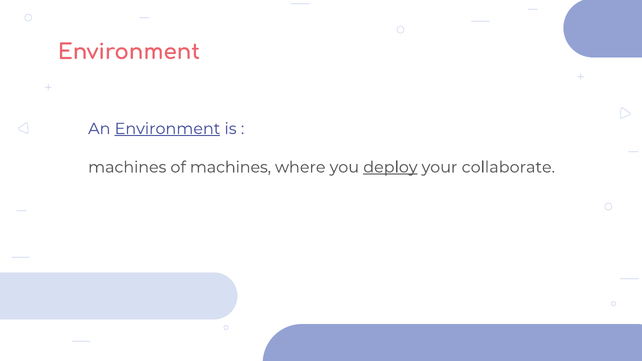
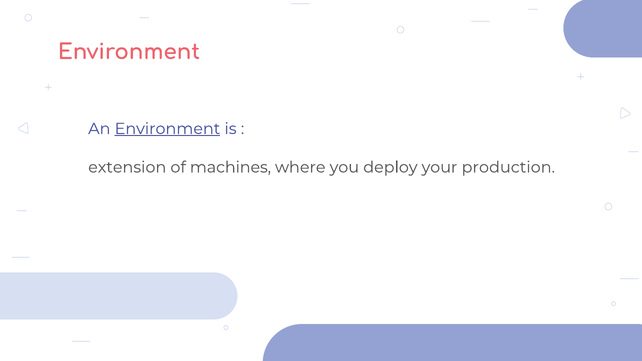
machines at (127, 167): machines -> extension
deploy underline: present -> none
collaborate: collaborate -> production
